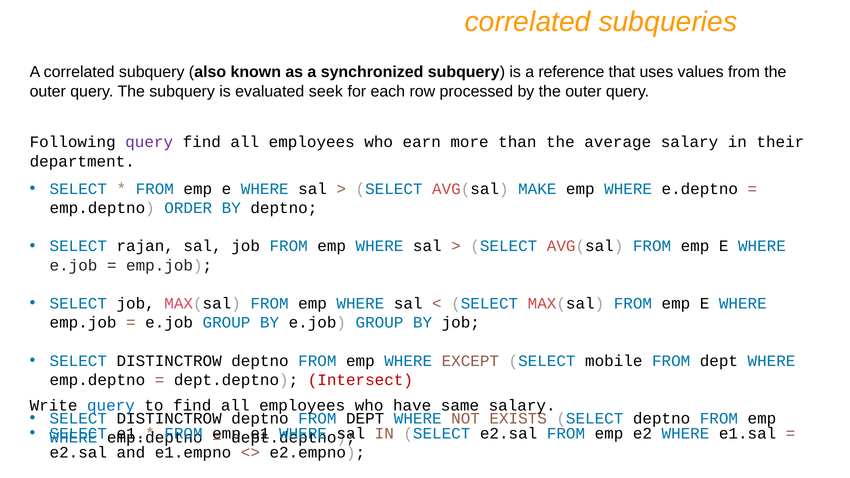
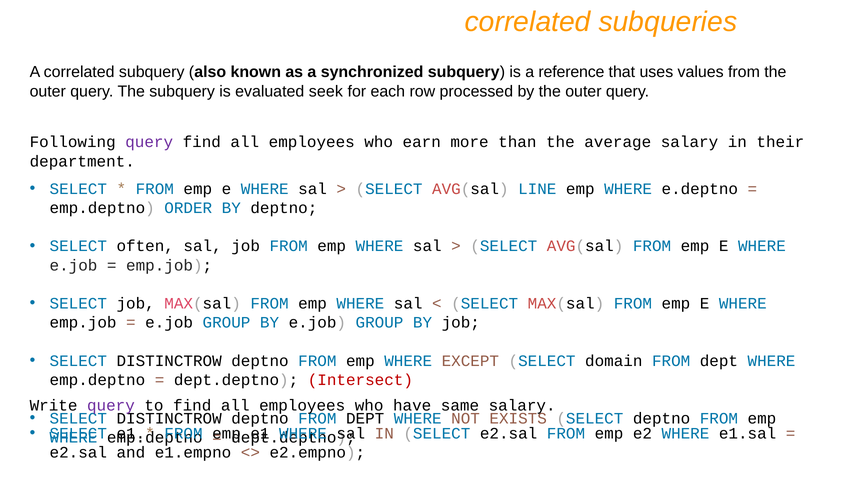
MAKE: MAKE -> LINE
rajan: rajan -> often
mobile: mobile -> domain
query at (111, 406) colour: blue -> purple
